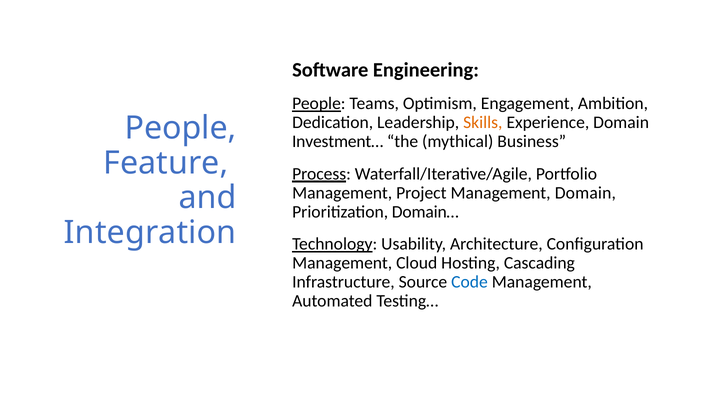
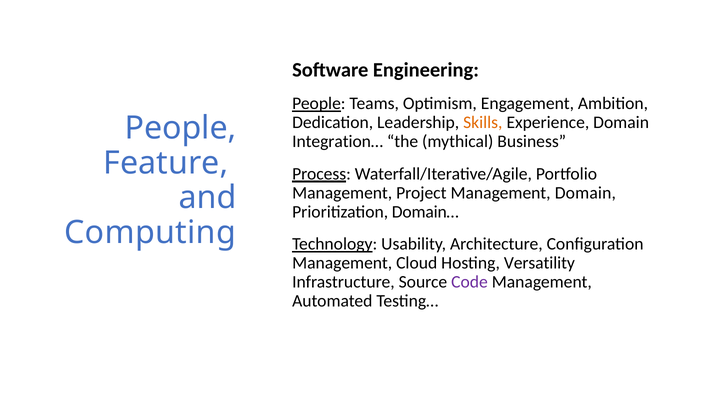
Investment…: Investment… -> Integration…
Integration: Integration -> Computing
Cascading: Cascading -> Versatility
Code colour: blue -> purple
